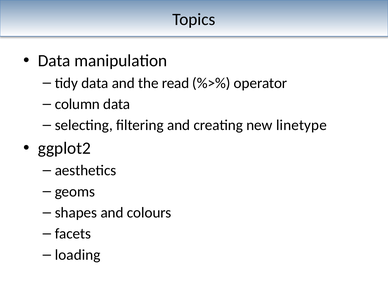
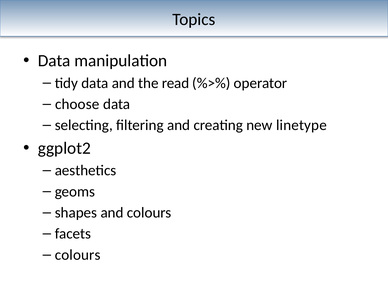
column: column -> choose
loading at (78, 255): loading -> colours
